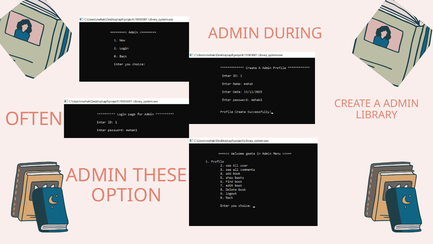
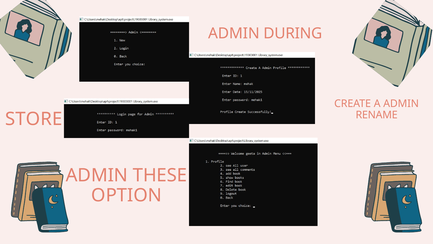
LIBRARY: LIBRARY -> RENAME
OFTEN: OFTEN -> STORE
